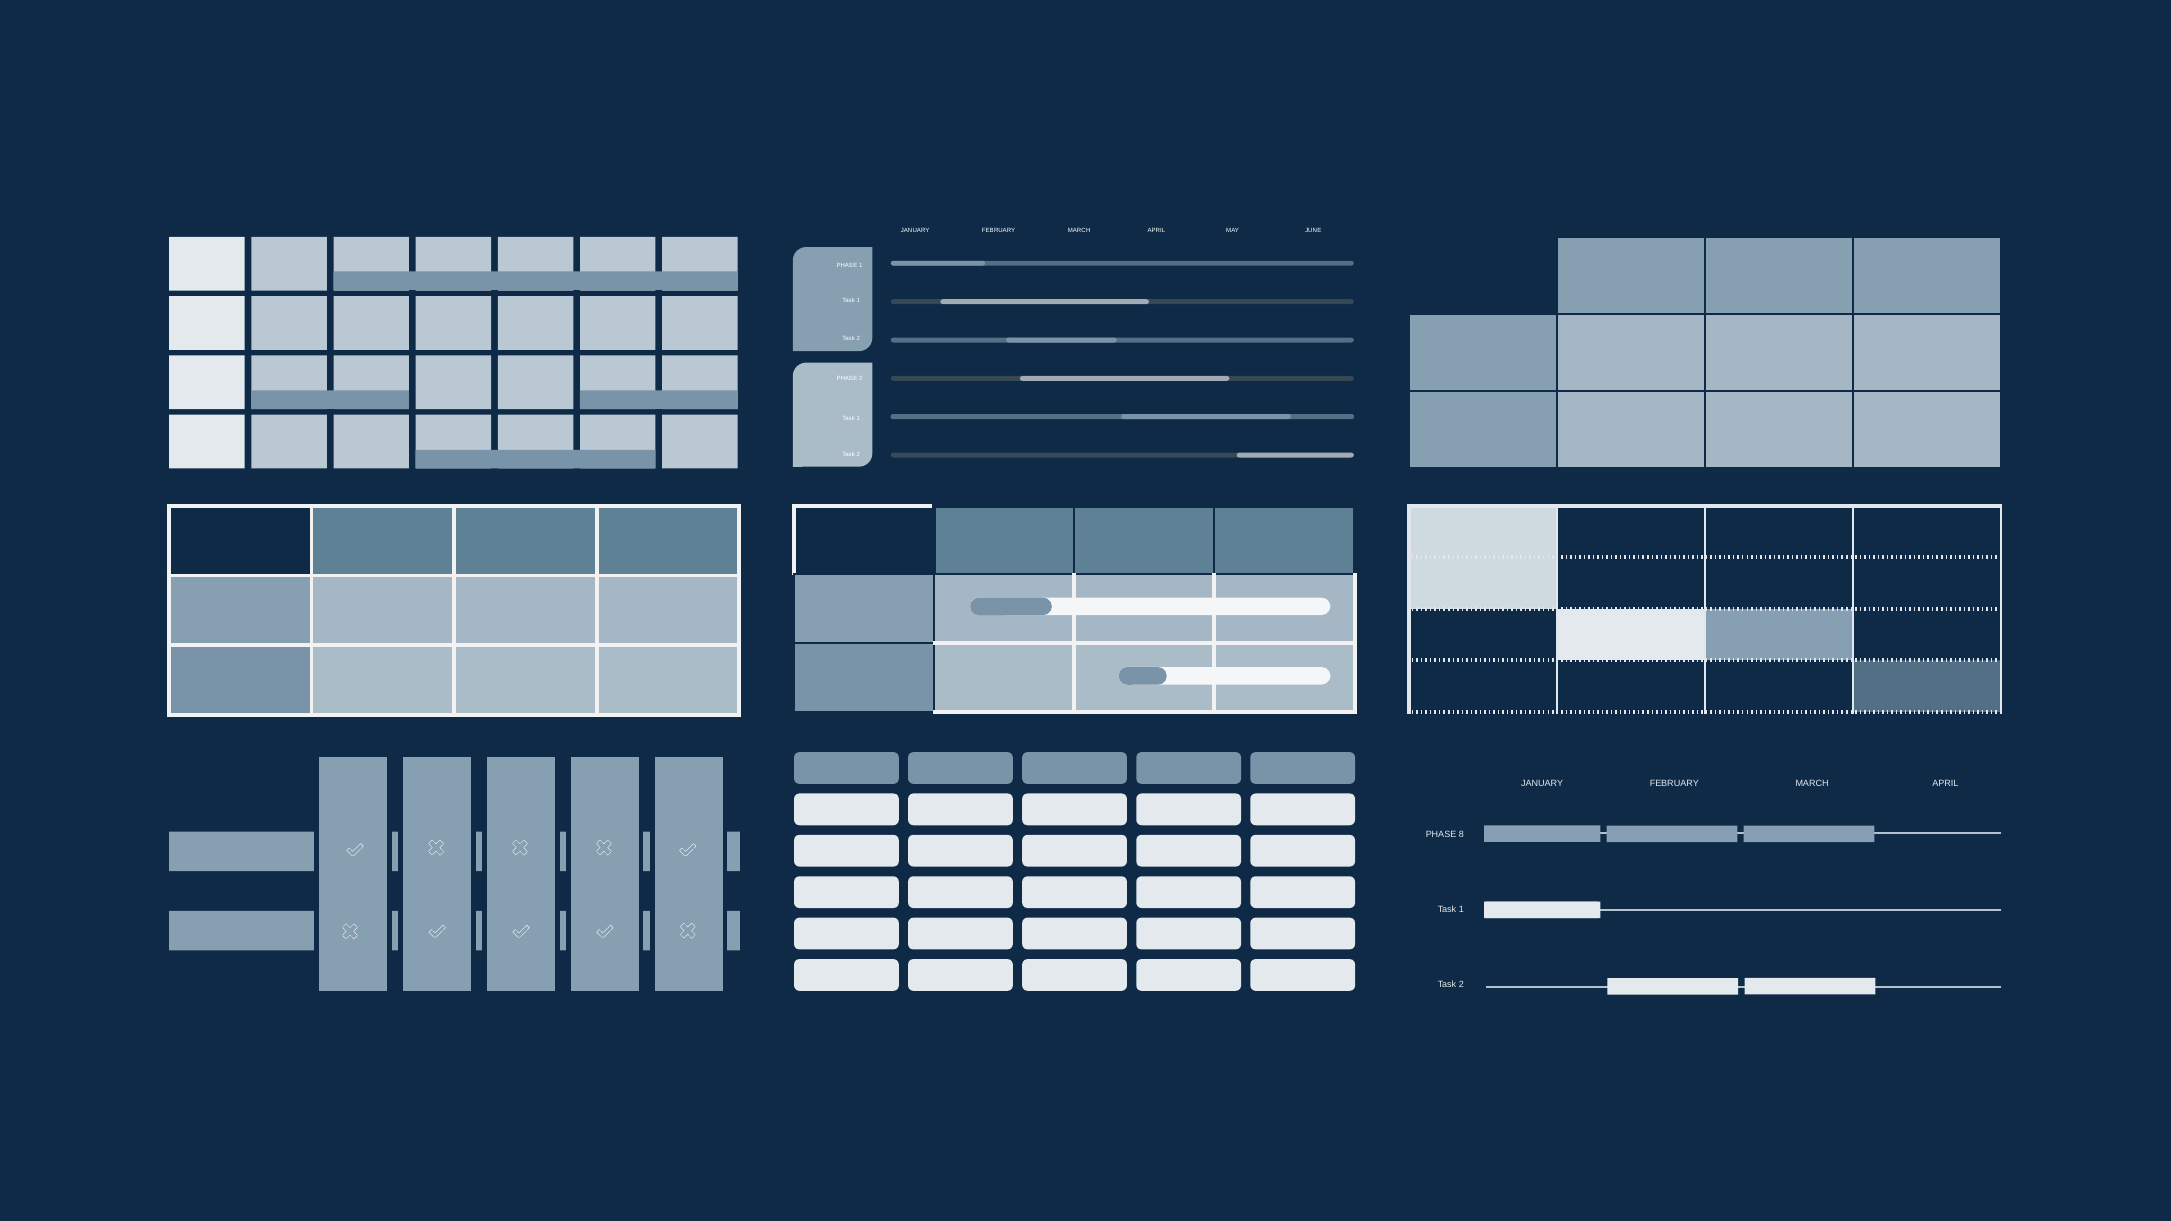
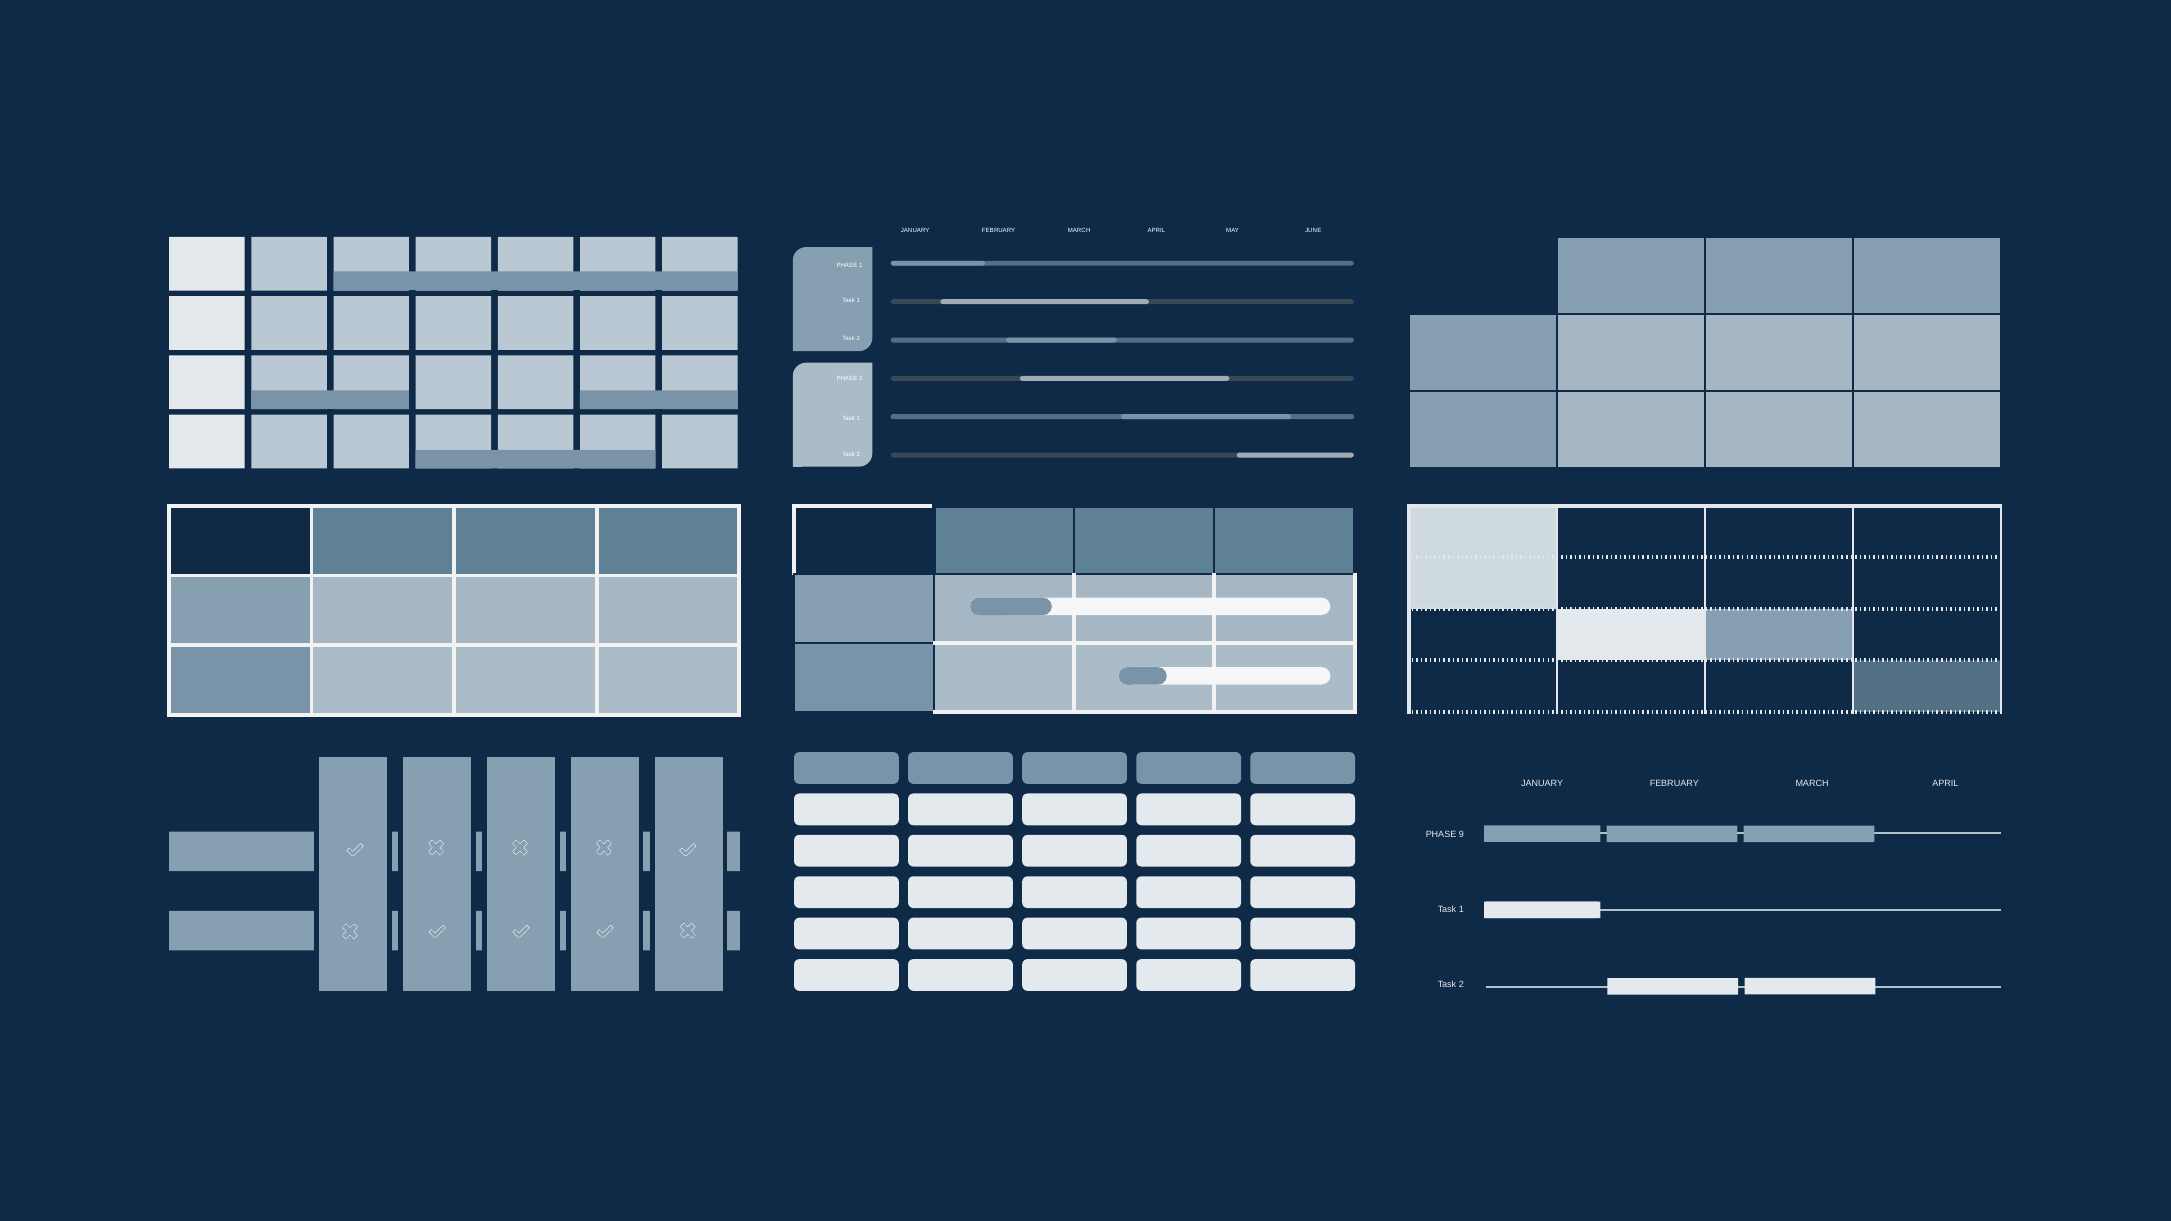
8: 8 -> 9
